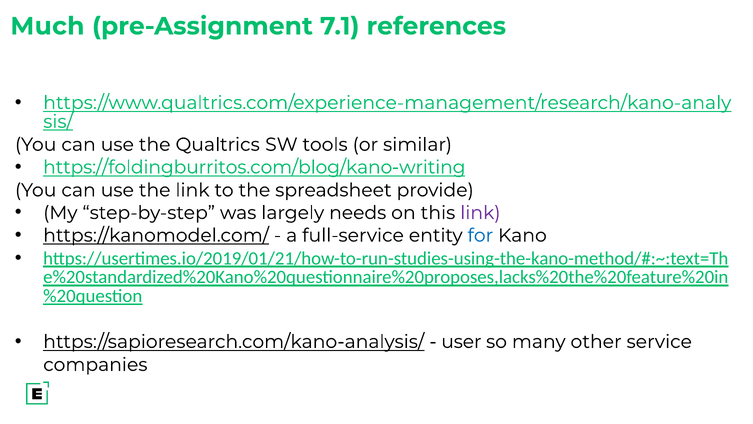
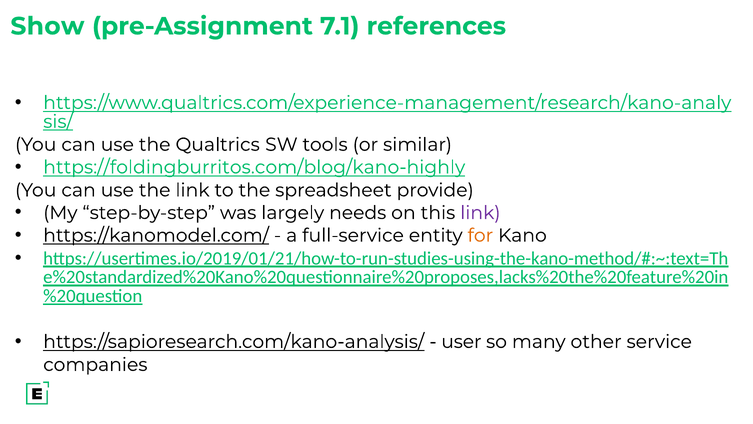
Much: Much -> Show
https://foldingburritos.com/blog/kano-writing: https://foldingburritos.com/blog/kano-writing -> https://foldingburritos.com/blog/kano-highly
for colour: blue -> orange
